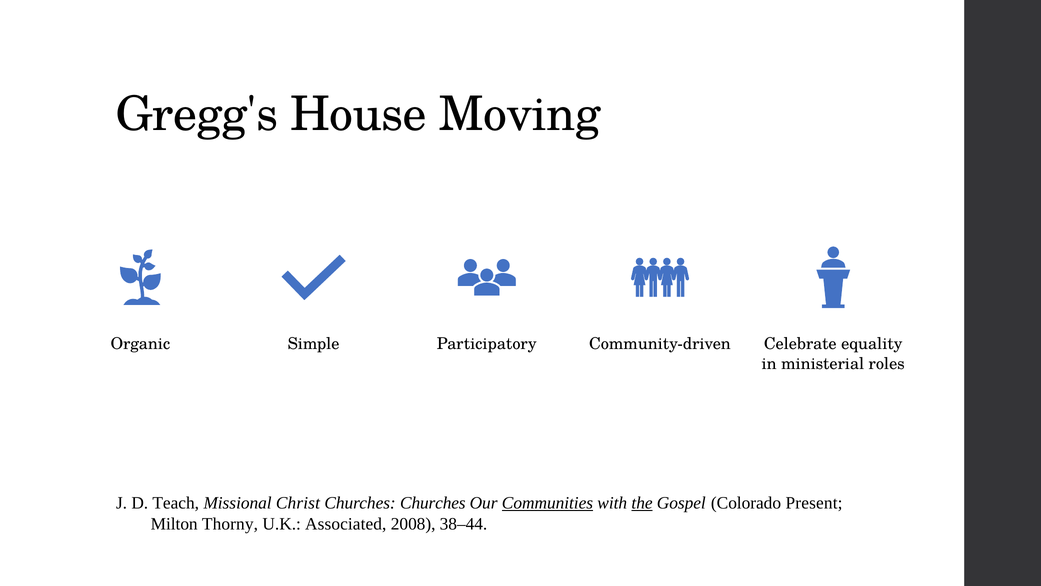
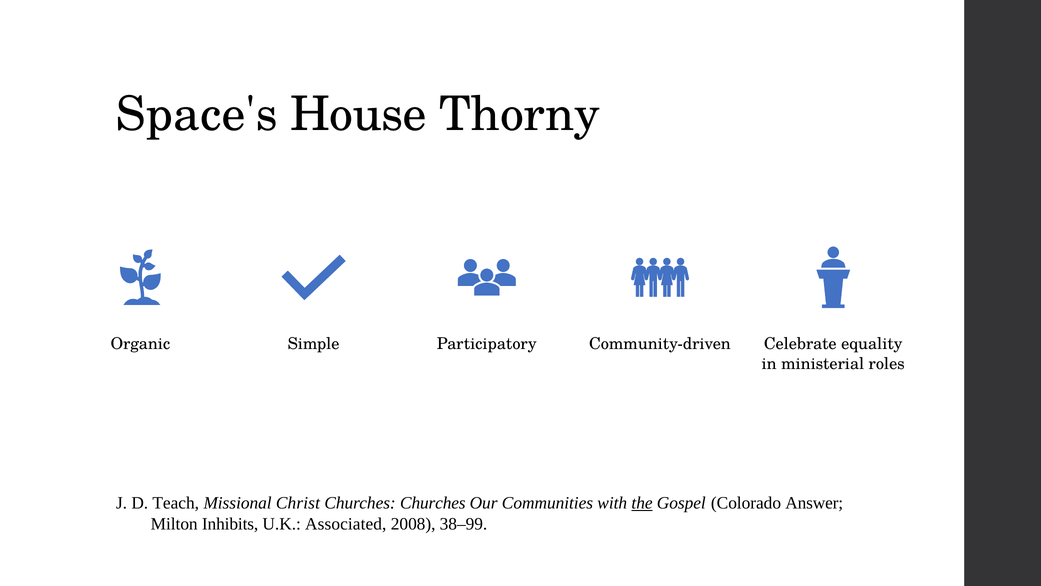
Gregg's: Gregg's -> Space's
Moving: Moving -> Thorny
Communities underline: present -> none
Present: Present -> Answer
Thorny: Thorny -> Inhibits
38–44: 38–44 -> 38–99
